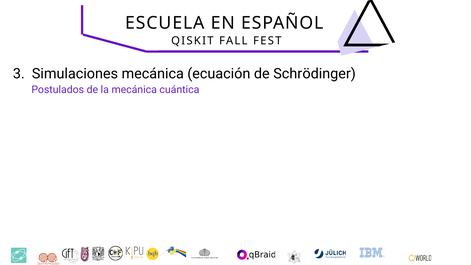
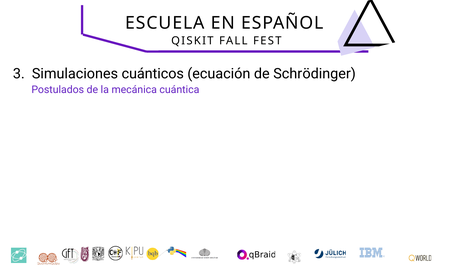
Simulaciones mecánica: mecánica -> cuánticos
